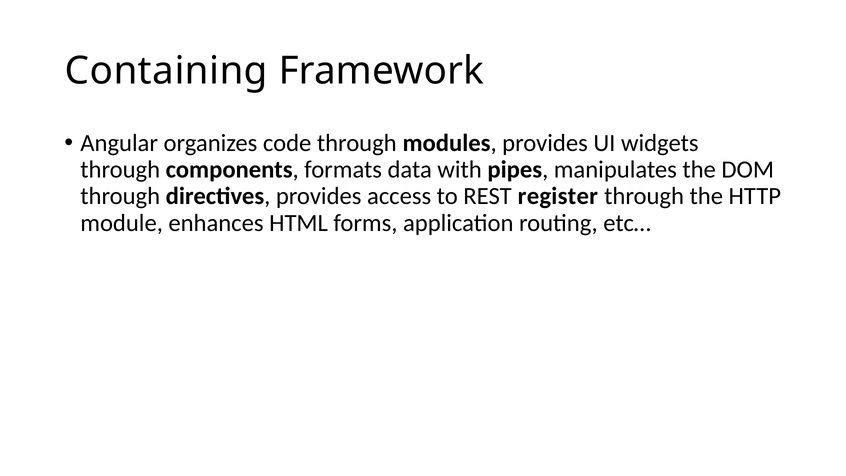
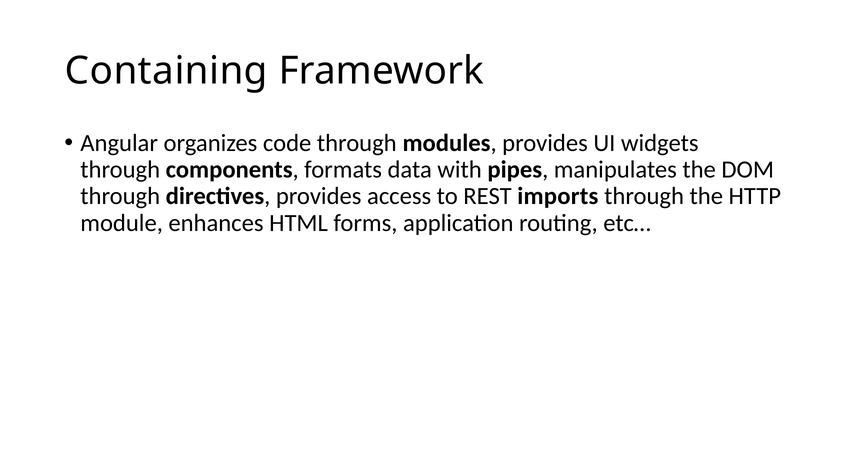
register: register -> imports
